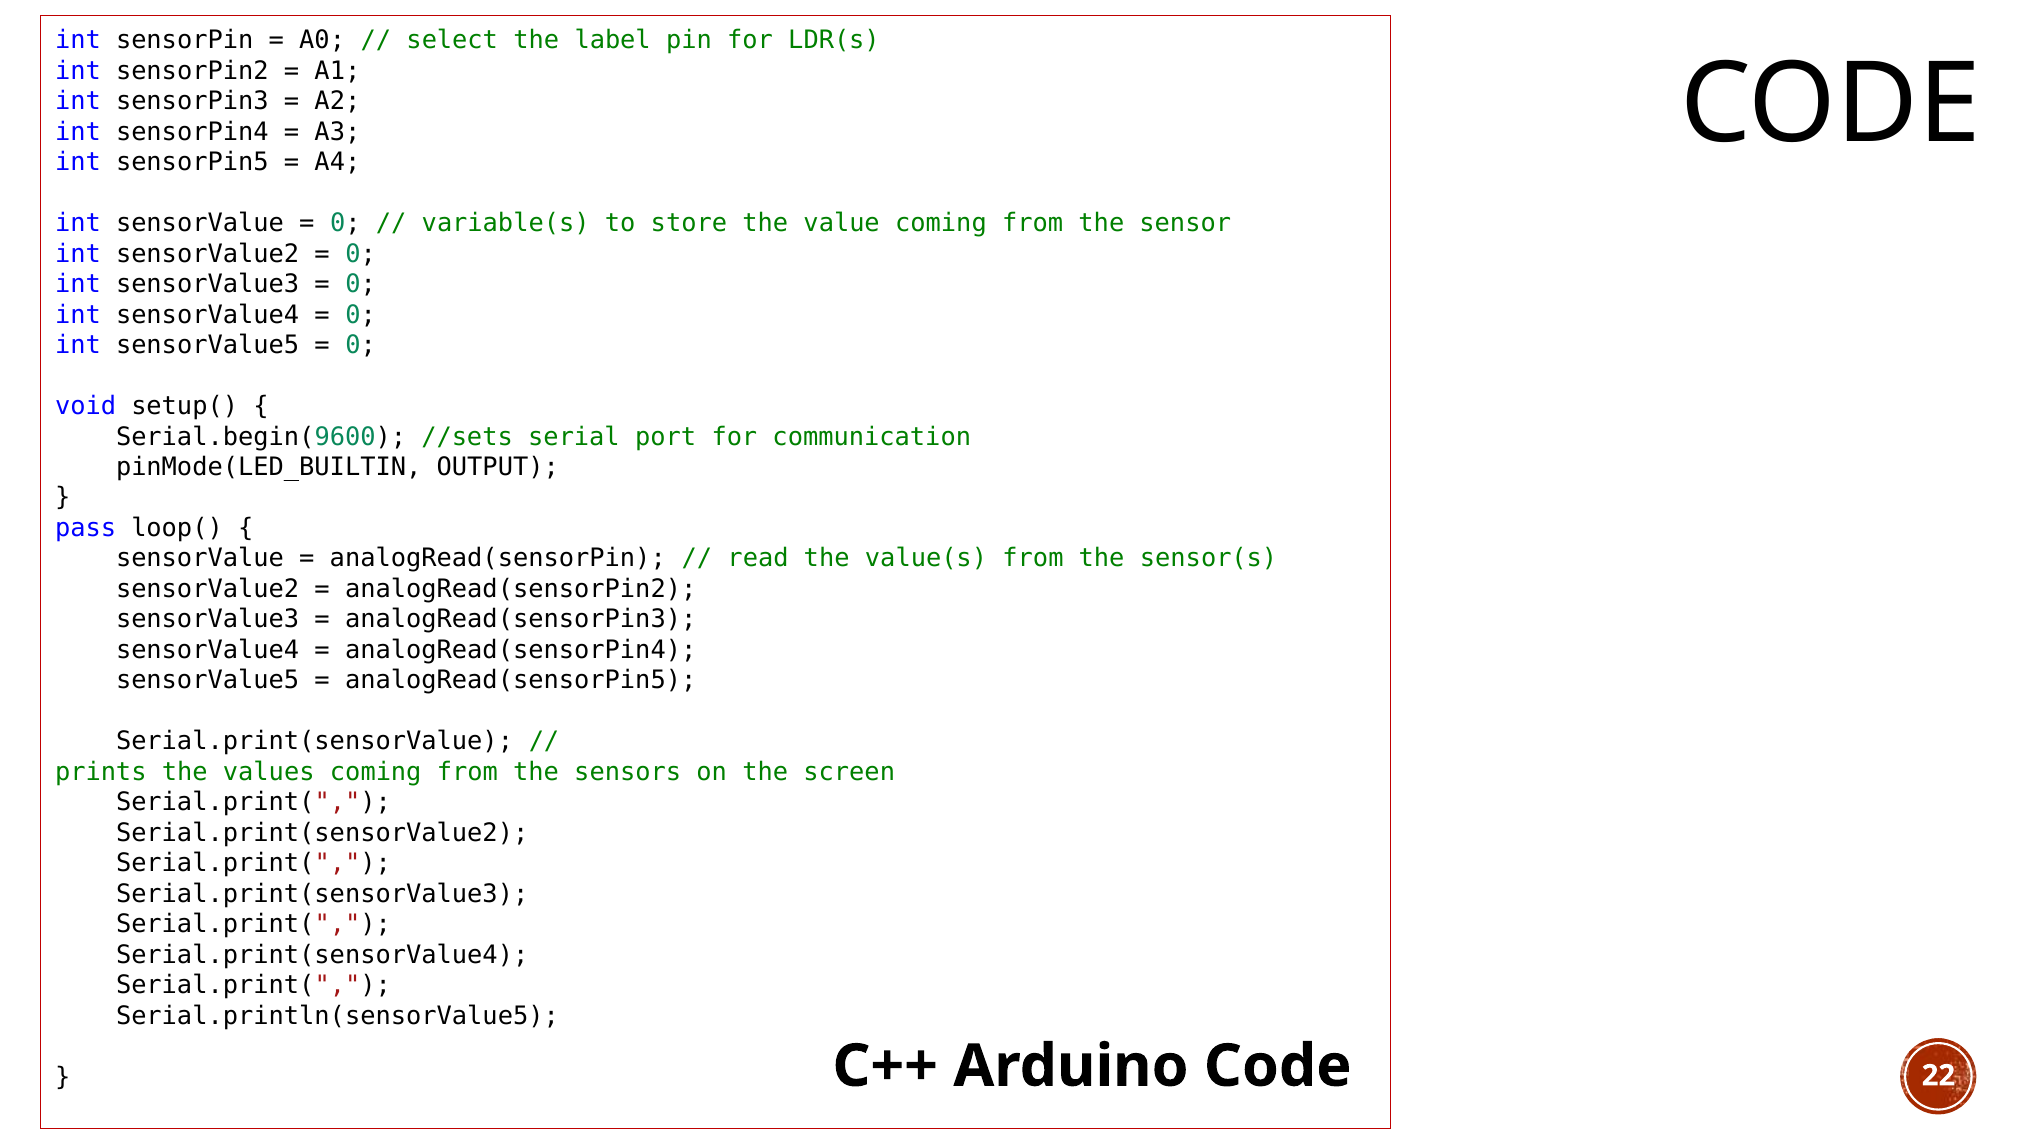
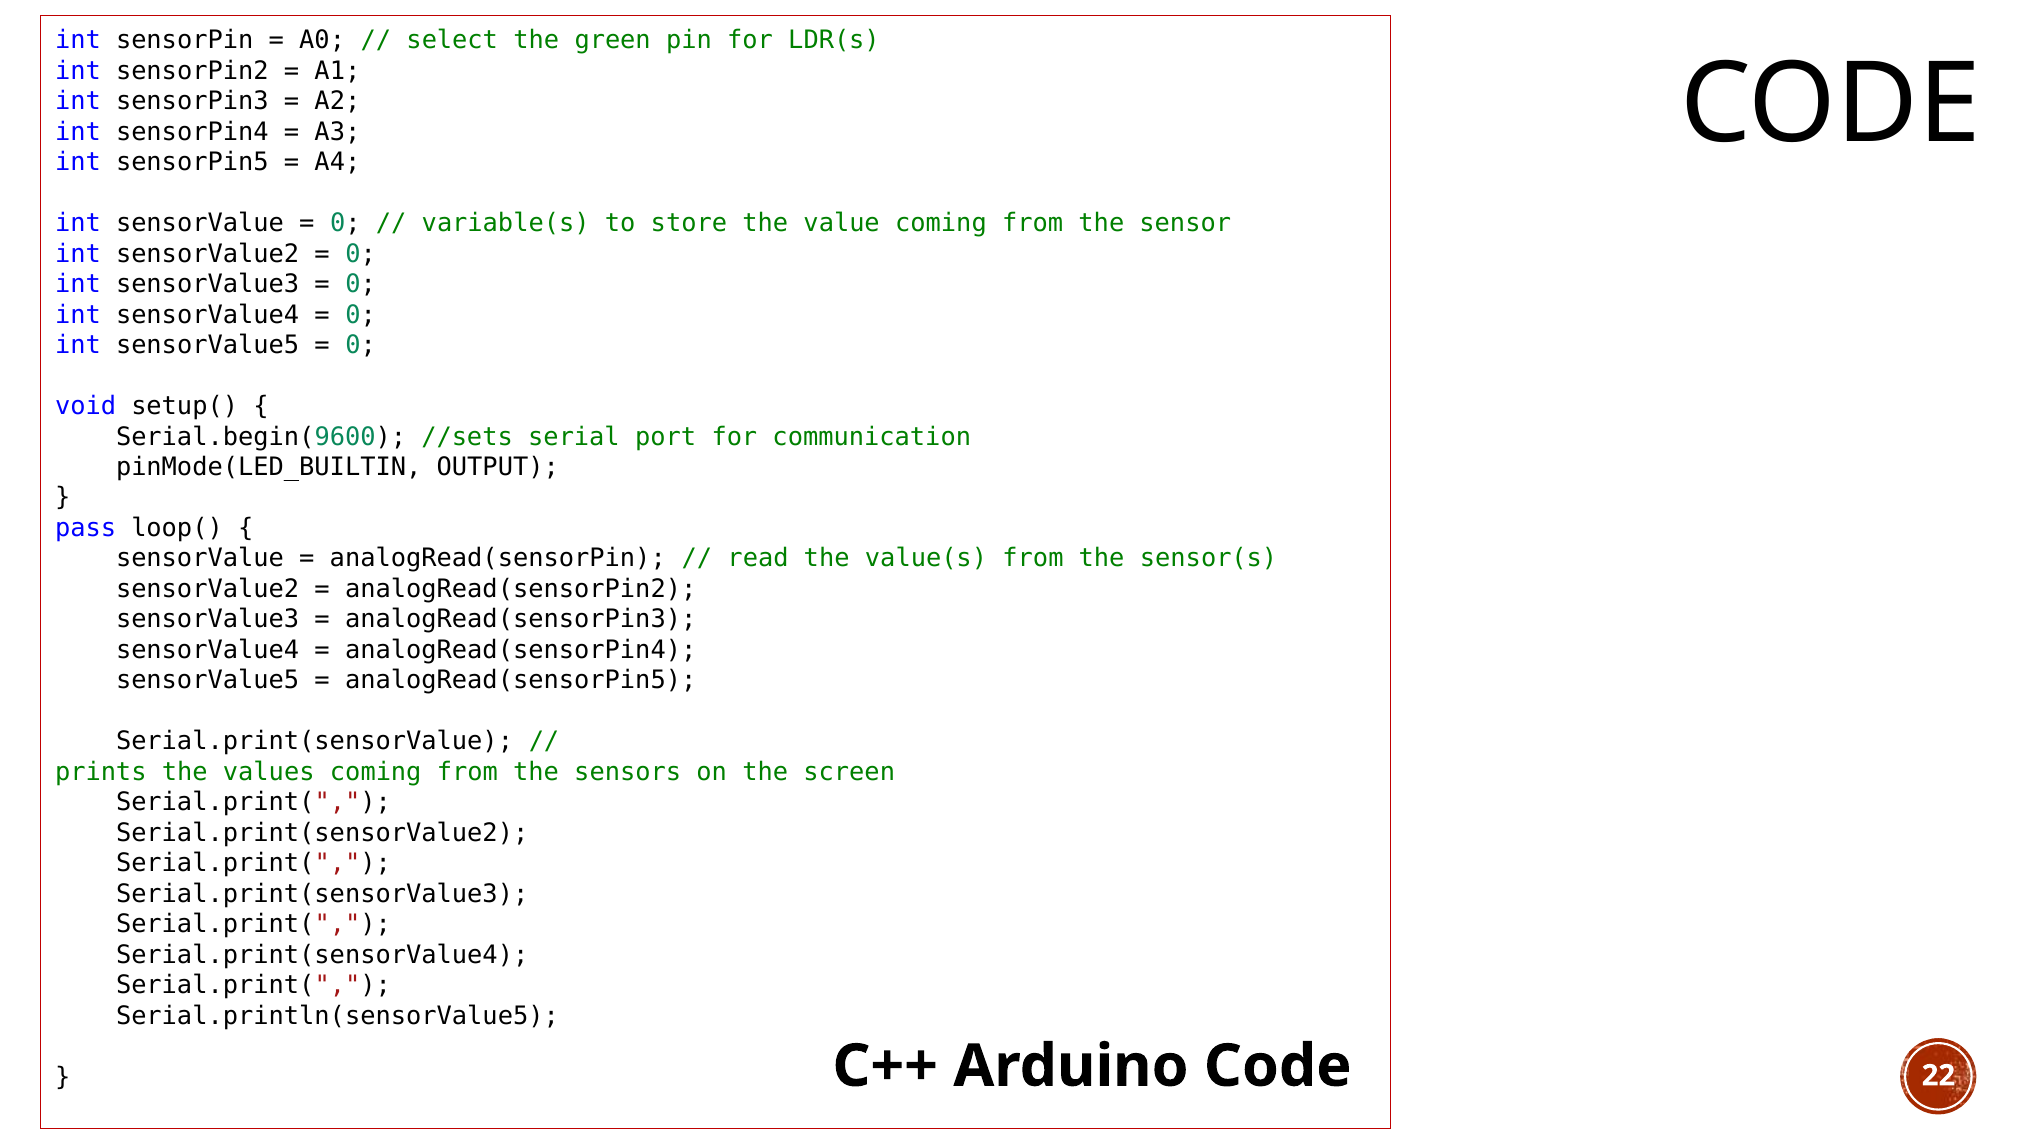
label: label -> green
